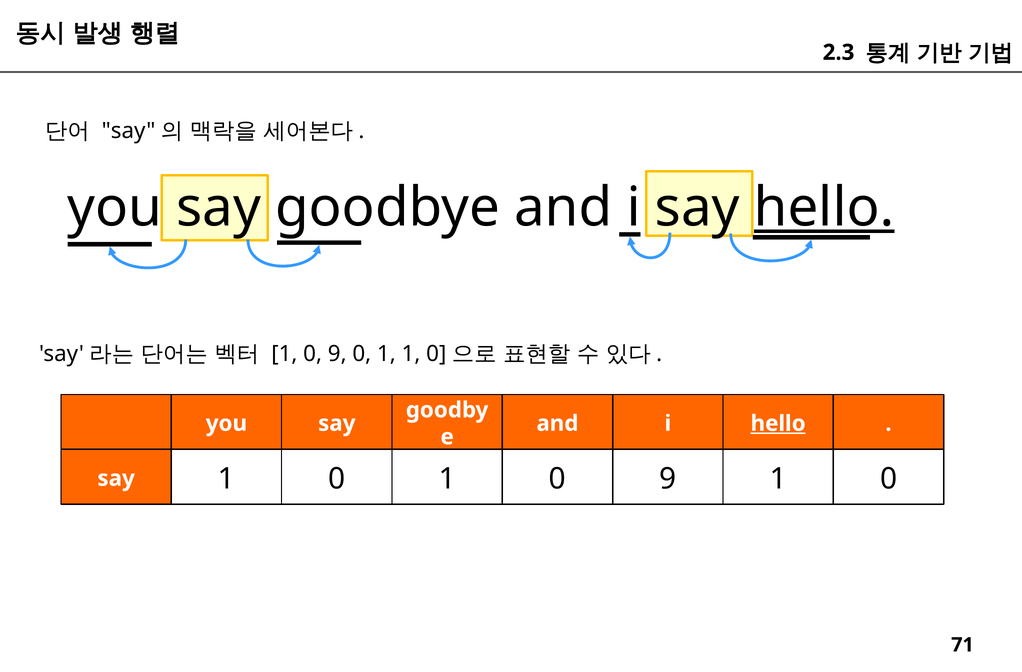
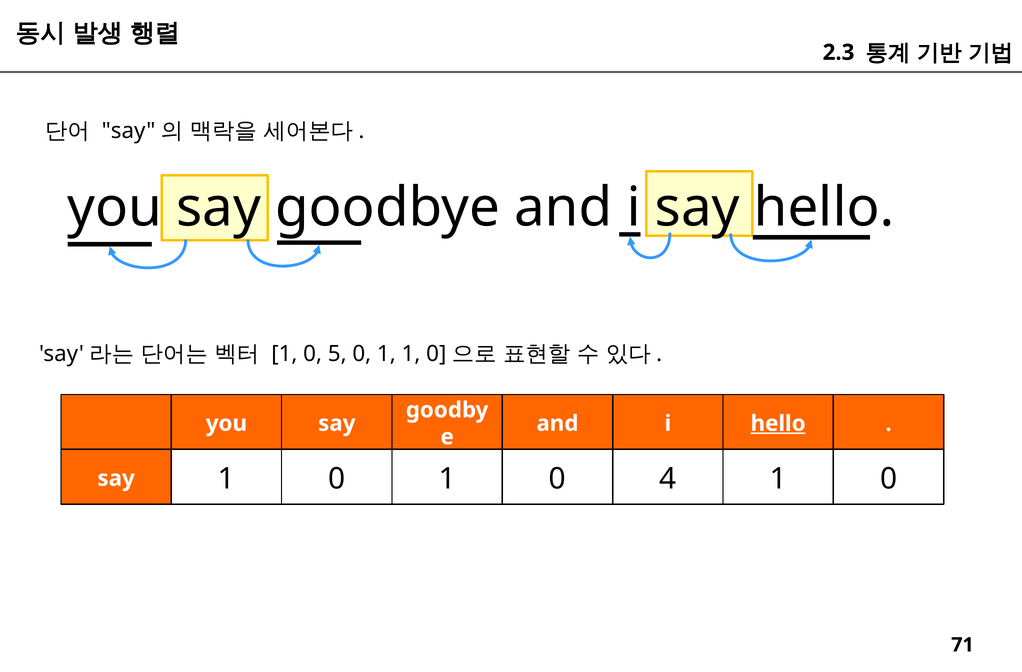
hello at (824, 207) underline: present -> none
9 at (337, 353): 9 -> 5
0 1 0 9: 9 -> 4
